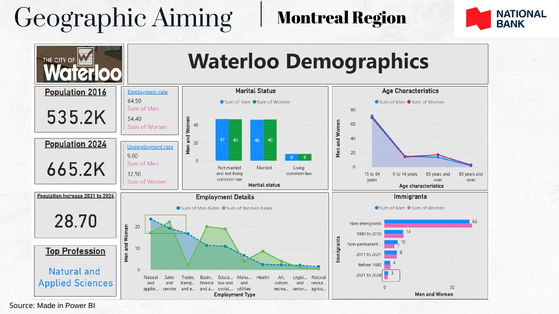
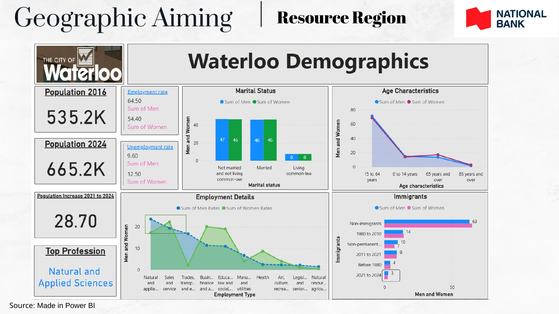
Montreal: Montreal -> Resource
